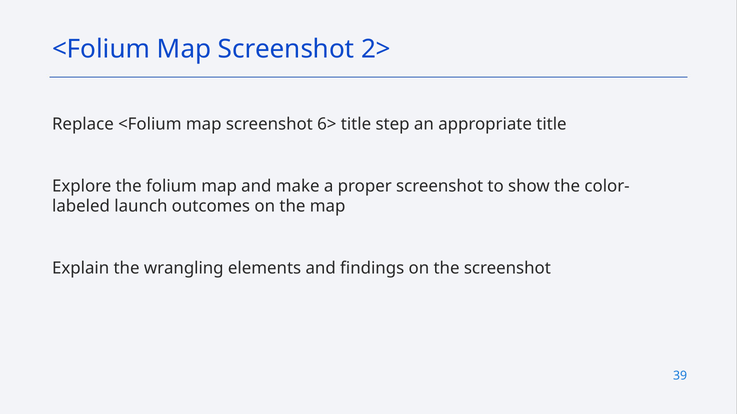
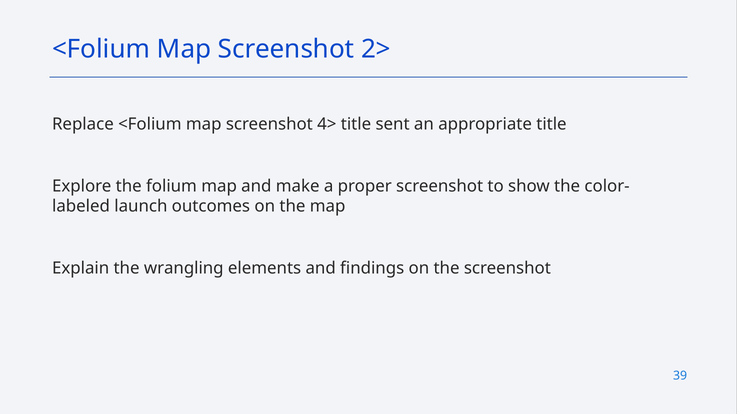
6>: 6> -> 4>
step: step -> sent
